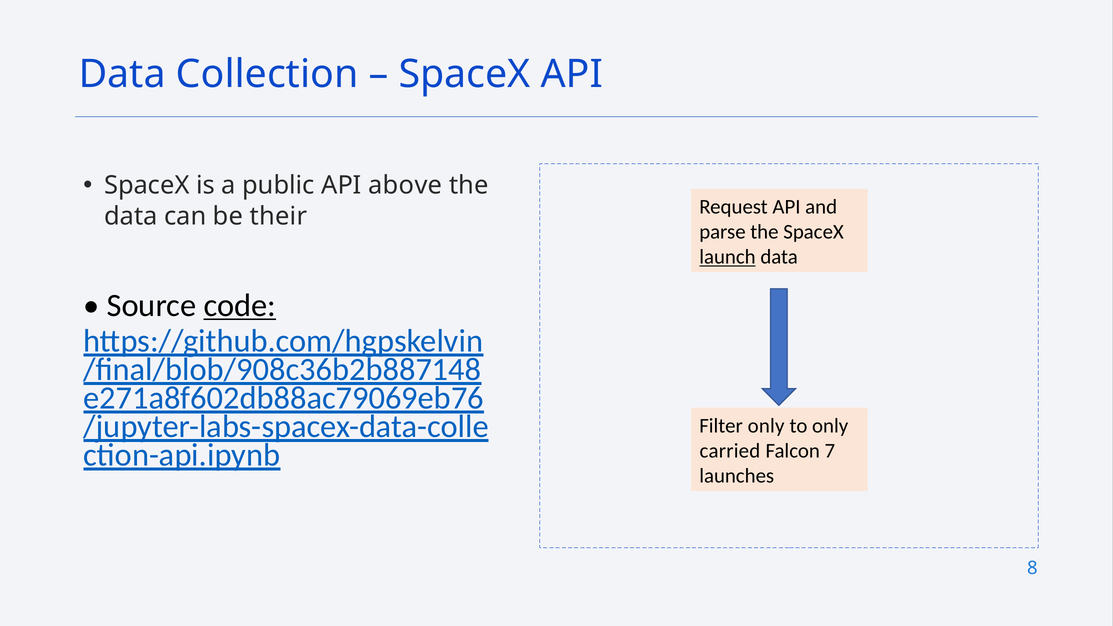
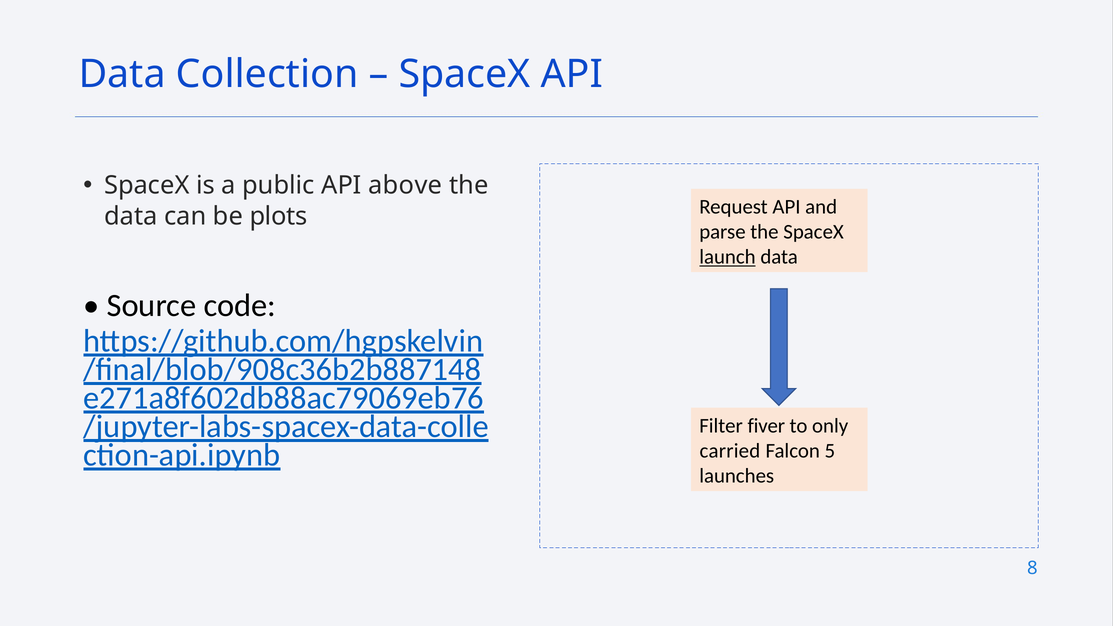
their: their -> plots
code underline: present -> none
Filter only: only -> fiver
7: 7 -> 5
